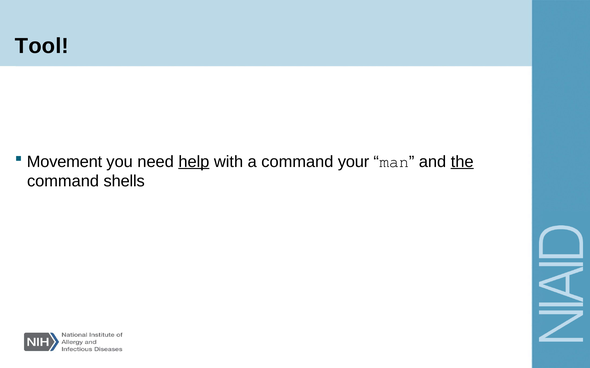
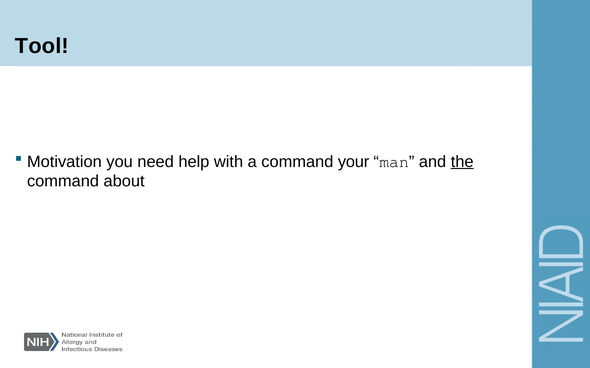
Movement: Movement -> Motivation
help underline: present -> none
shells: shells -> about
